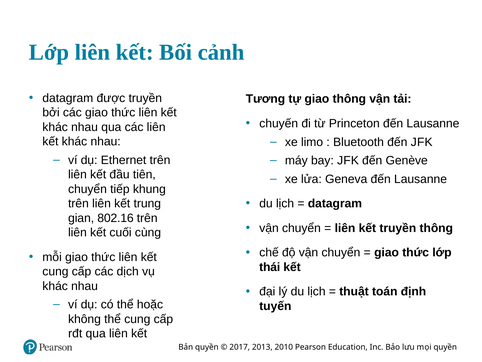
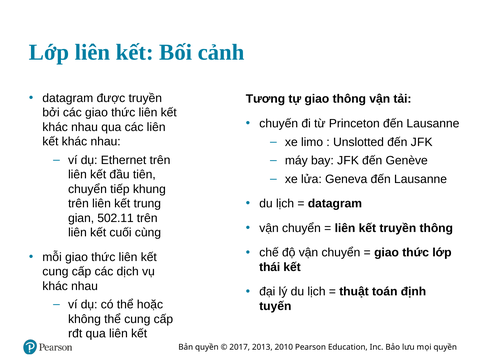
Bluetooth: Bluetooth -> Unslotted
802.16: 802.16 -> 502.11
